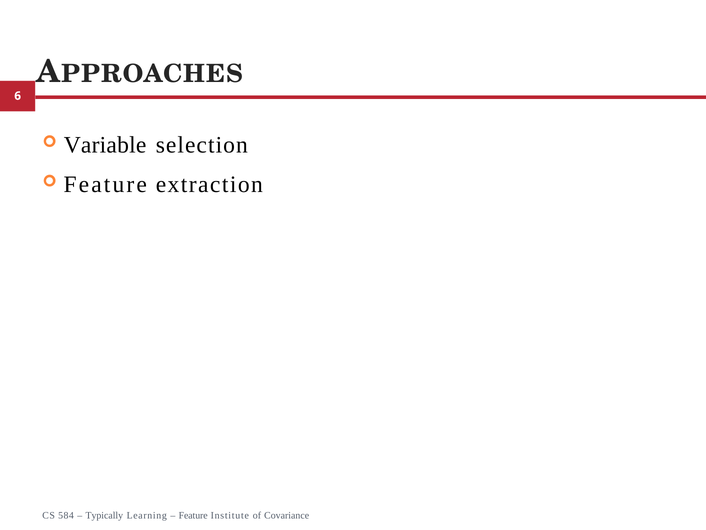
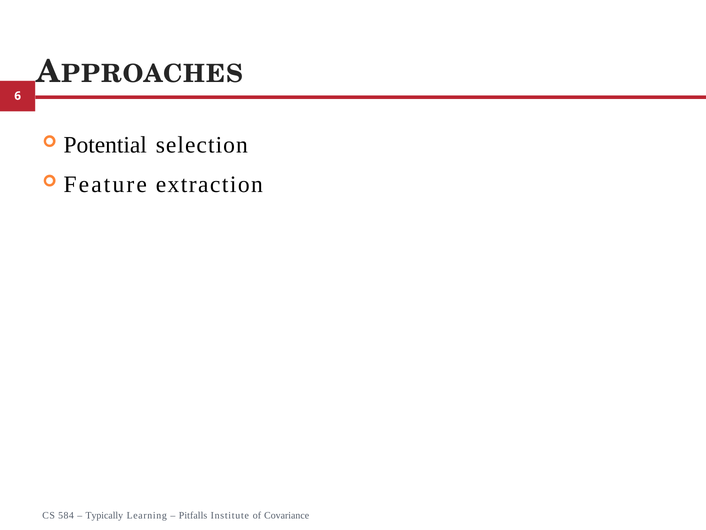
Variable: Variable -> Potential
Feature at (193, 515): Feature -> Pitfalls
